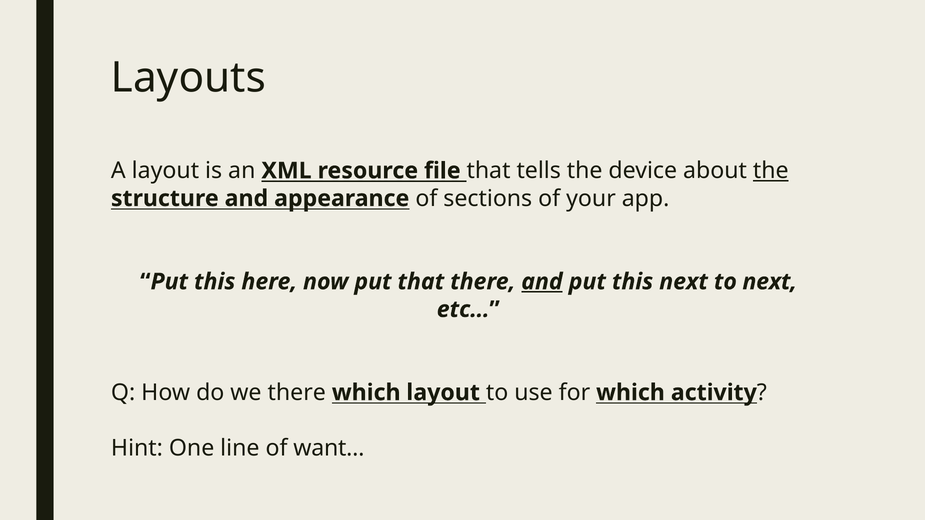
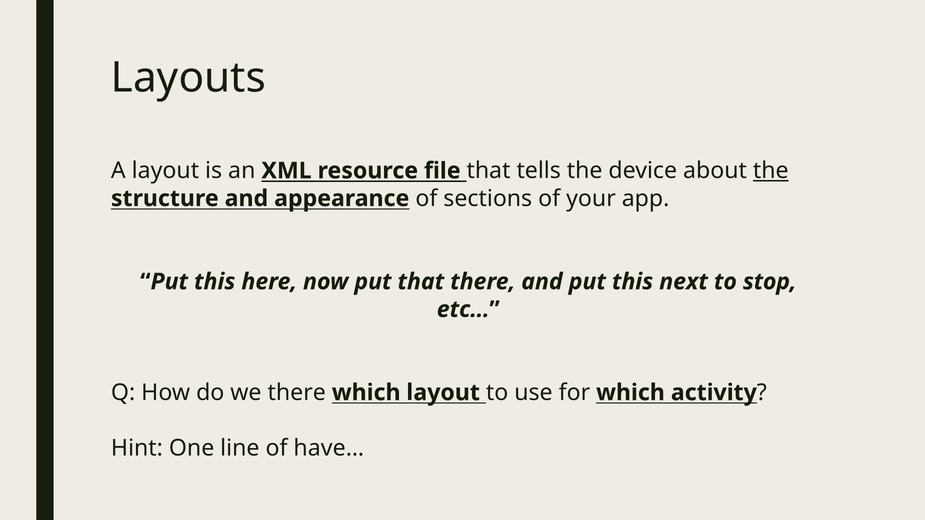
and at (542, 282) underline: present -> none
to next: next -> stop
want…: want… -> have…
